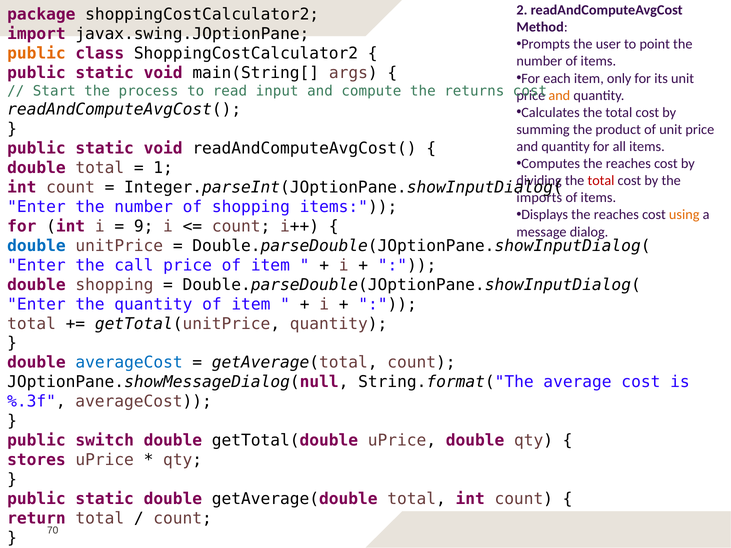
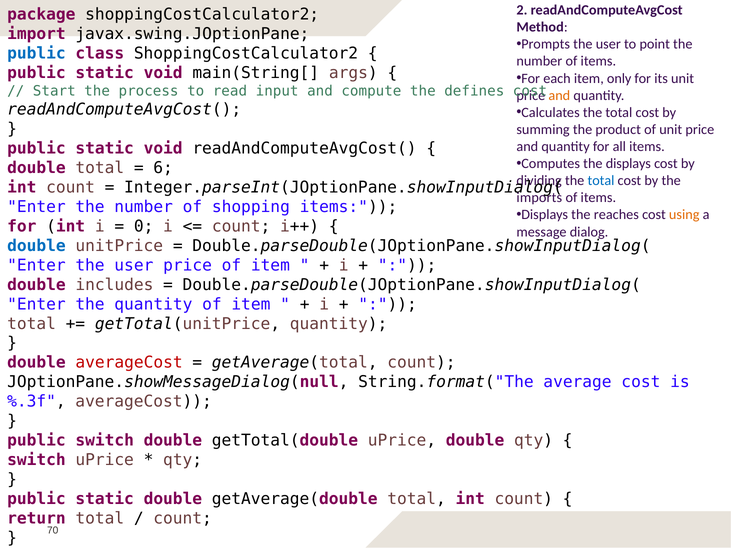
public at (36, 53) colour: orange -> blue
returns: returns -> defines
Computes the reaches: reaches -> displays
1: 1 -> 6
total at (601, 181) colour: red -> blue
9: 9 -> 0
Enter the call: call -> user
double shopping: shopping -> includes
averageCost at (129, 363) colour: blue -> red
stores at (36, 460): stores -> switch
